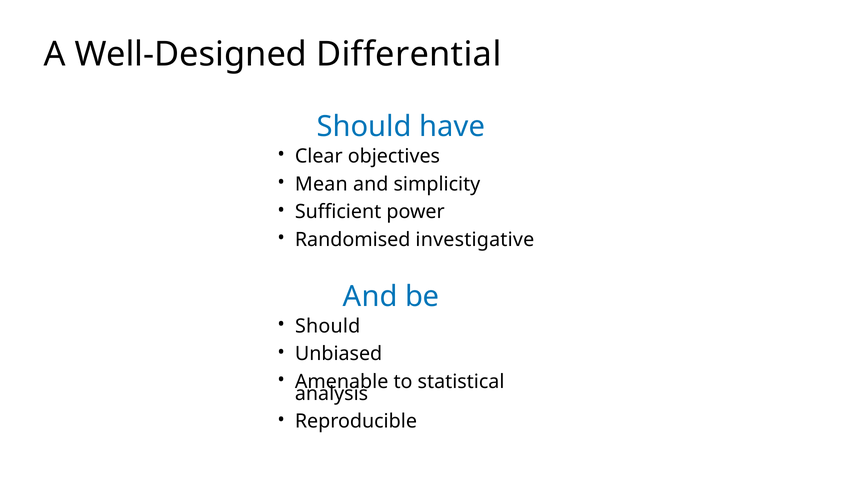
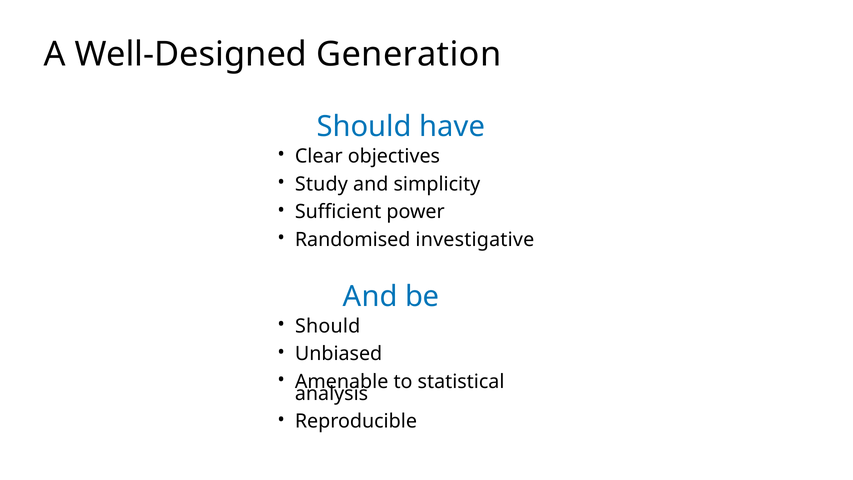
Differential: Differential -> Generation
Mean: Mean -> Study
